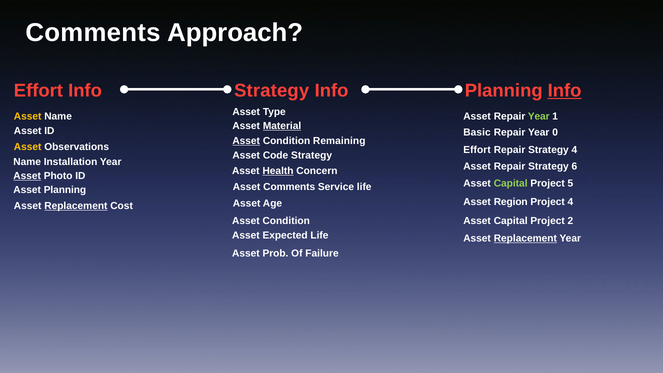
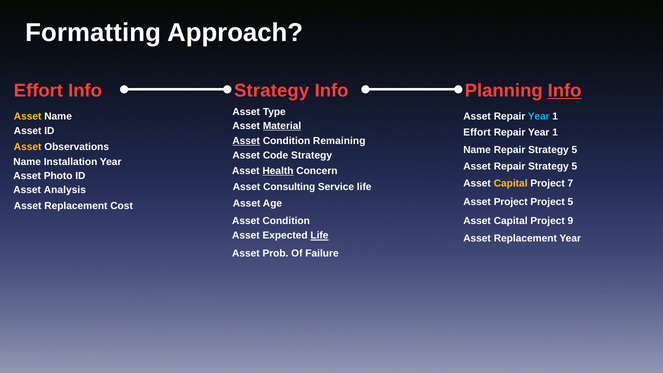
Comments at (93, 33): Comments -> Formatting
Year at (539, 116) colour: light green -> light blue
Basic at (477, 133): Basic -> Effort
0 at (555, 133): 0 -> 1
Effort at (477, 150): Effort -> Name
4 at (574, 150): 4 -> 5
Asset Repair Strategy 6: 6 -> 5
Asset at (27, 176) underline: present -> none
Capital at (511, 184) colour: light green -> yellow
5: 5 -> 7
Asset Comments: Comments -> Consulting
Asset Planning: Planning -> Analysis
Asset Region: Region -> Project
Project 4: 4 -> 5
Replacement at (76, 206) underline: present -> none
2: 2 -> 9
Life at (319, 236) underline: none -> present
Replacement at (525, 238) underline: present -> none
